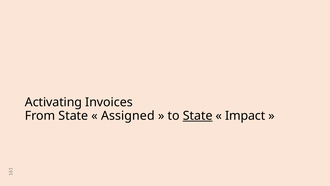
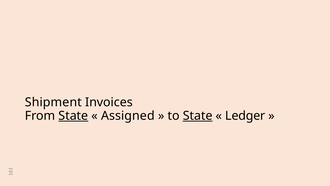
Activating: Activating -> Shipment
State at (73, 115) underline: none -> present
Impact: Impact -> Ledger
